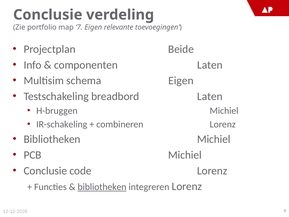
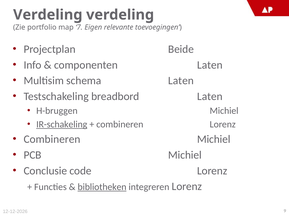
Conclusie at (48, 15): Conclusie -> Verdeling
schema Eigen: Eigen -> Laten
IR-schakeling underline: none -> present
Bibliotheken at (52, 139): Bibliotheken -> Combineren
